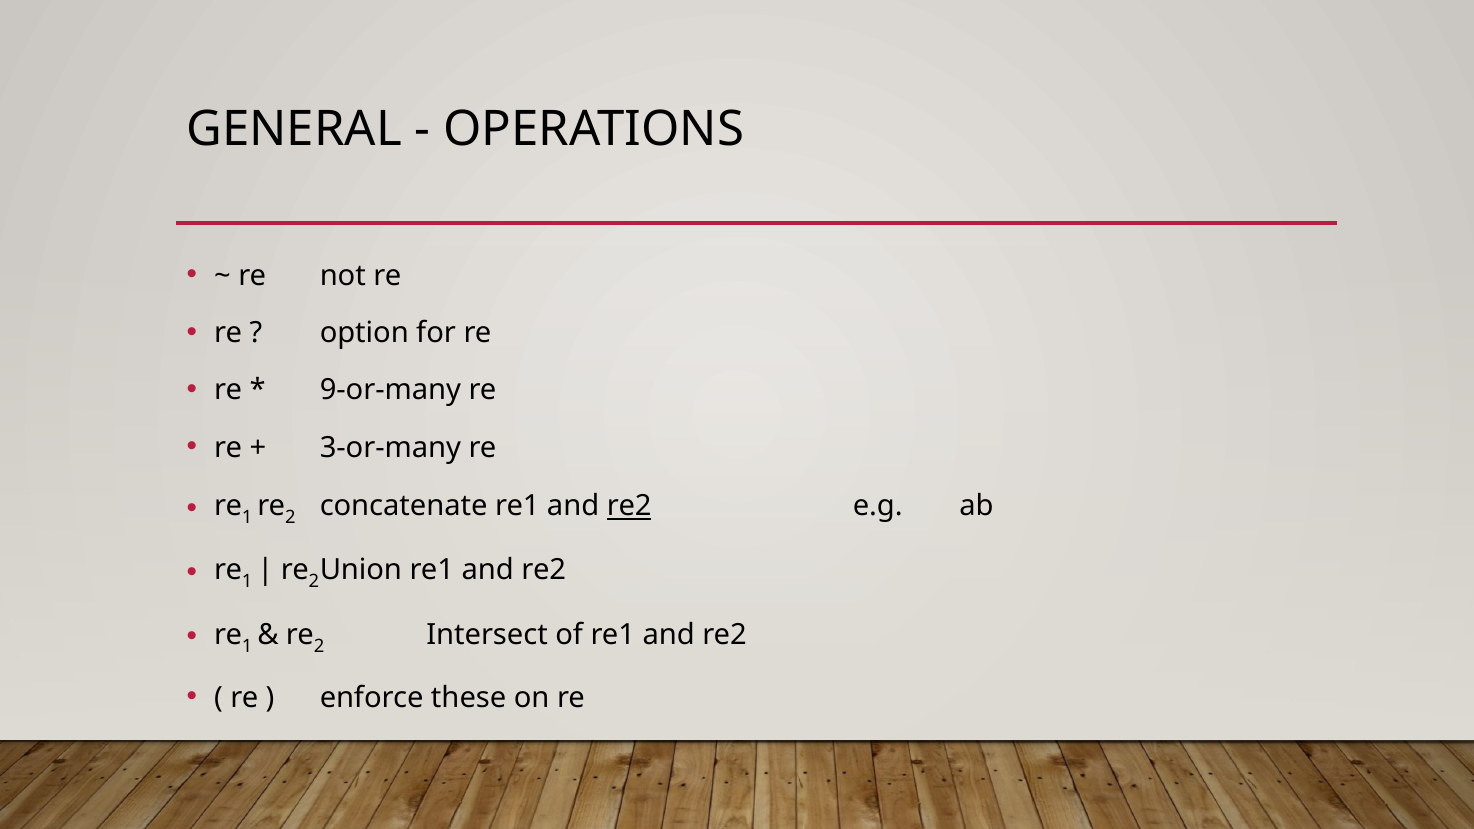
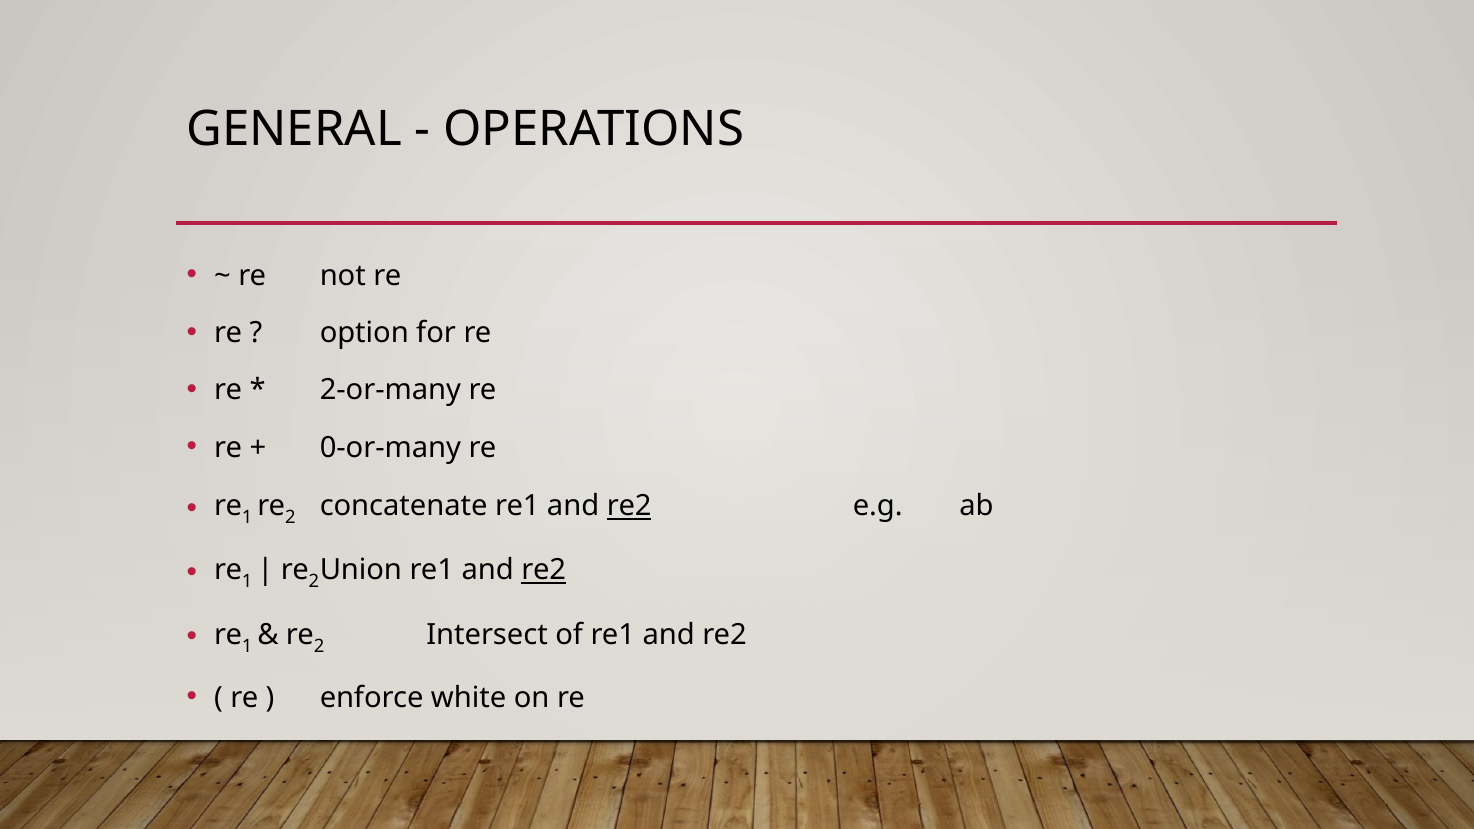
9-or-many: 9-or-many -> 2-or-many
3-or-many: 3-or-many -> 0-or-many
re2 at (544, 570) underline: none -> present
these: these -> white
